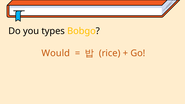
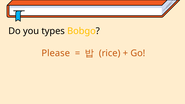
Would: Would -> Please
